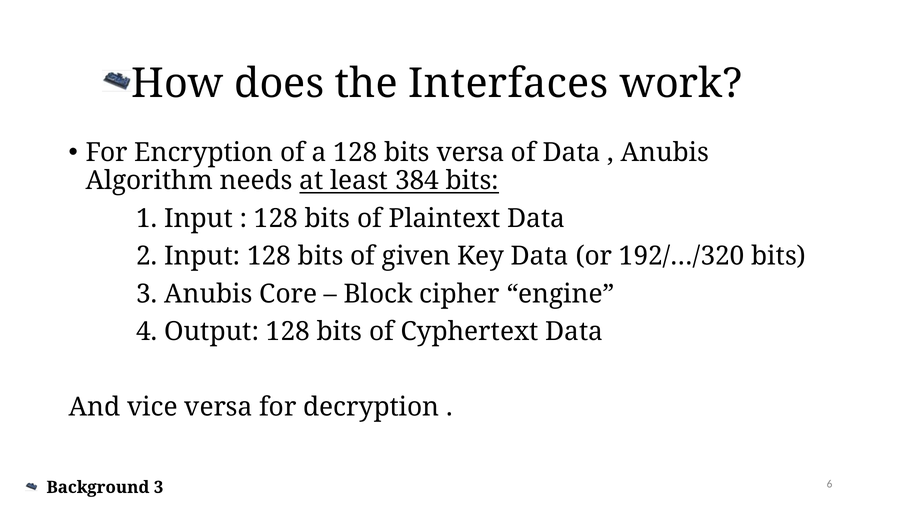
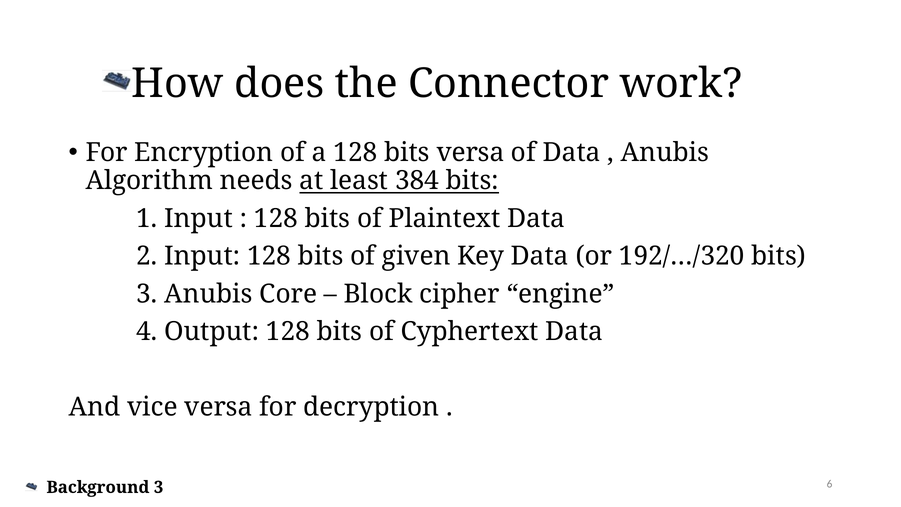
Interfaces: Interfaces -> Connector
